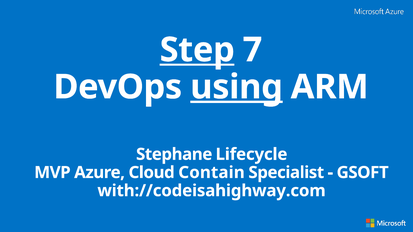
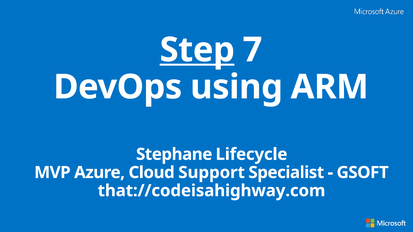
using underline: present -> none
Contain: Contain -> Support
with://codeisahighway.com: with://codeisahighway.com -> that://codeisahighway.com
